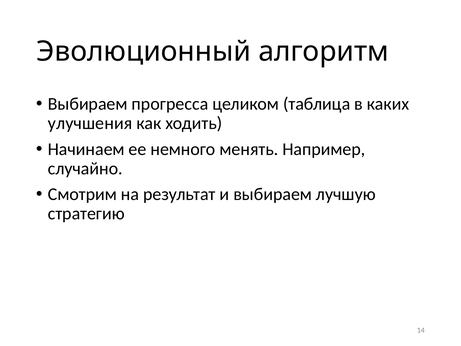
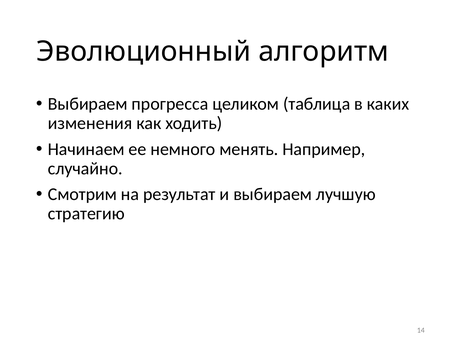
улучшения: улучшения -> изменения
